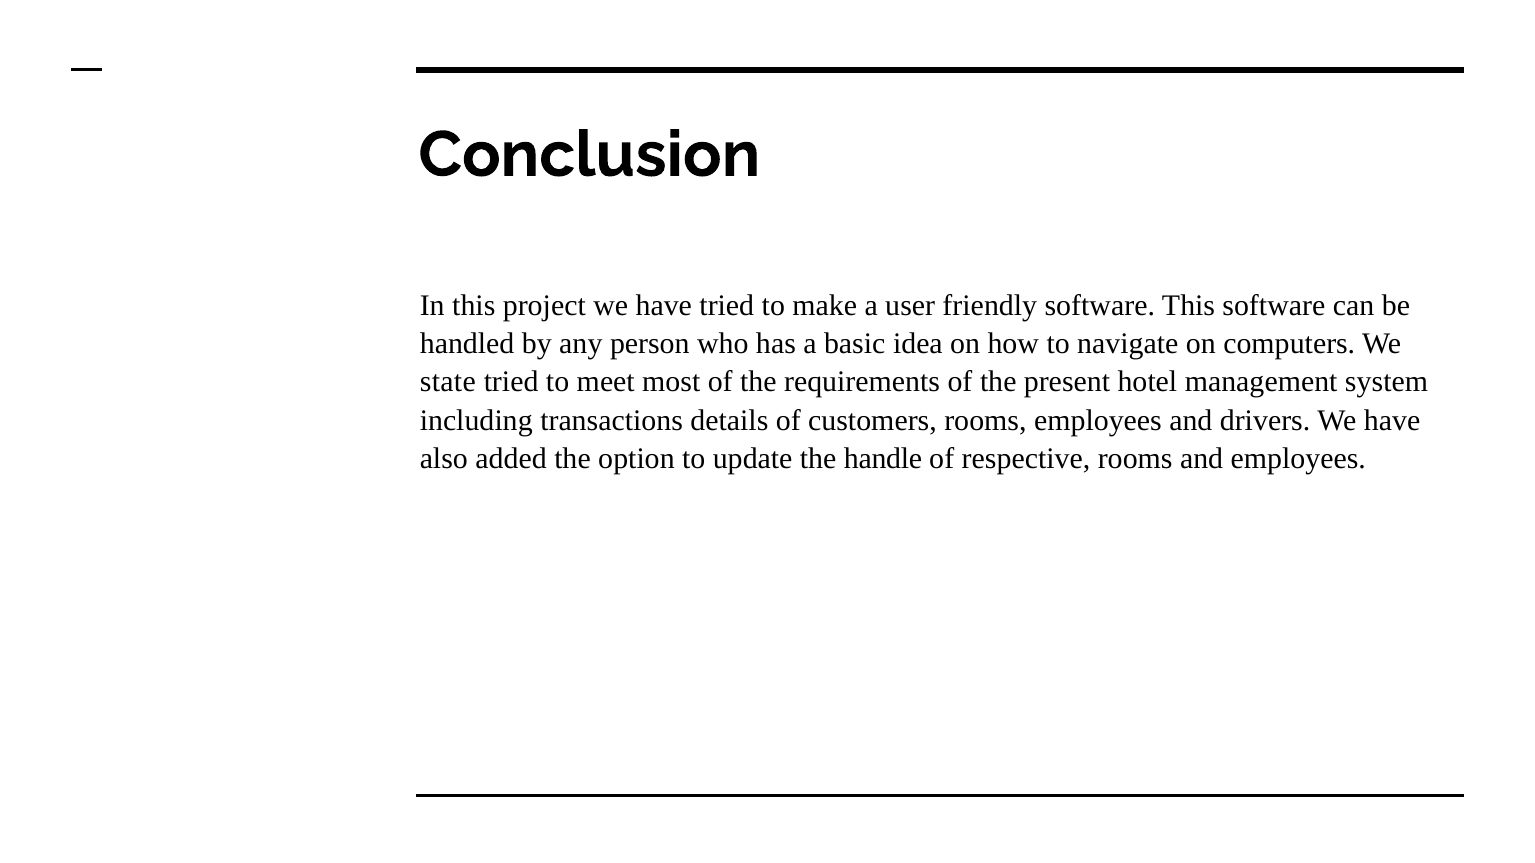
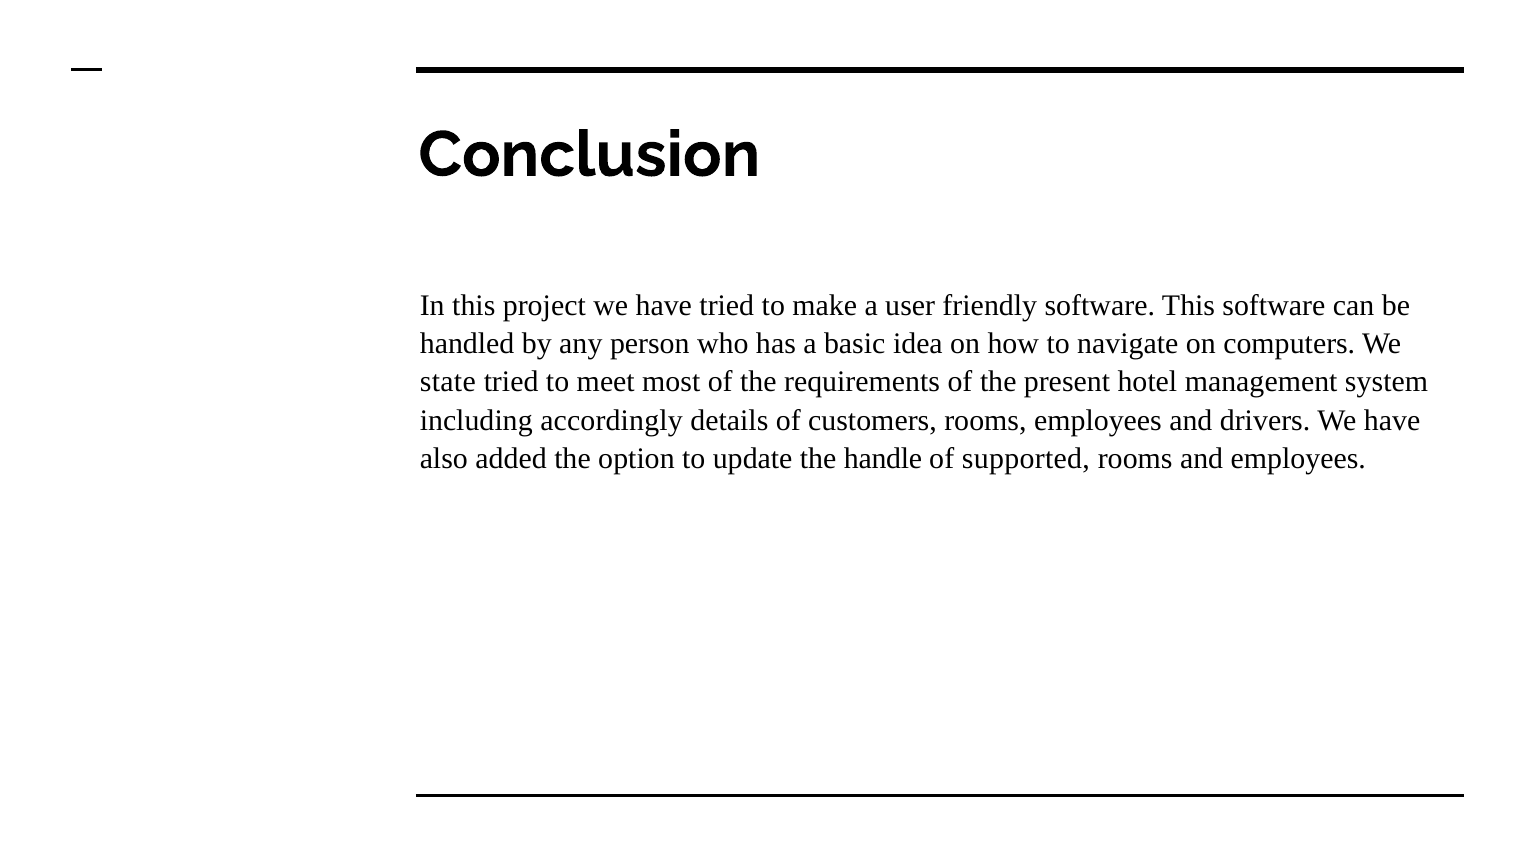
transactions: transactions -> accordingly
respective: respective -> supported
